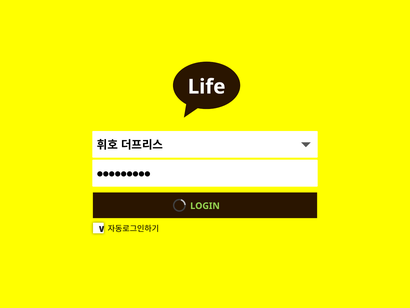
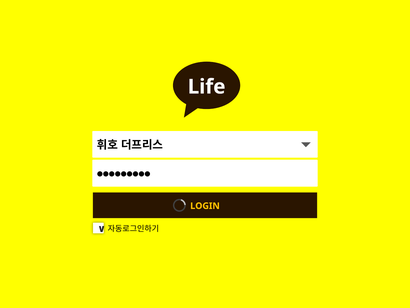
LOGIN colour: light green -> yellow
